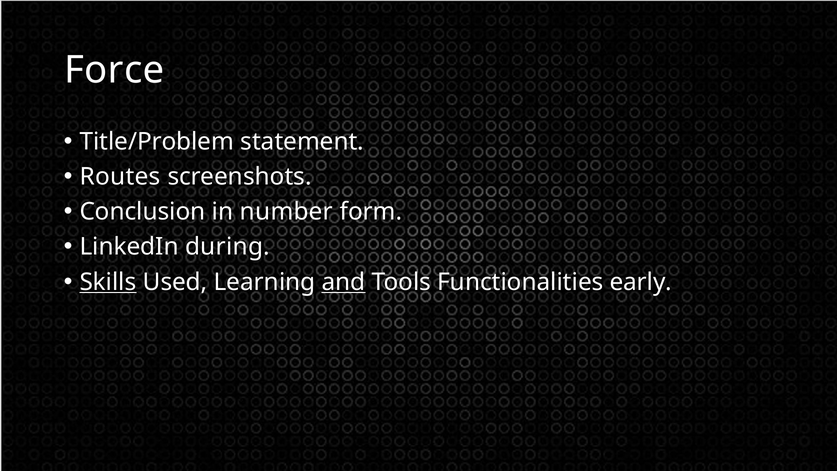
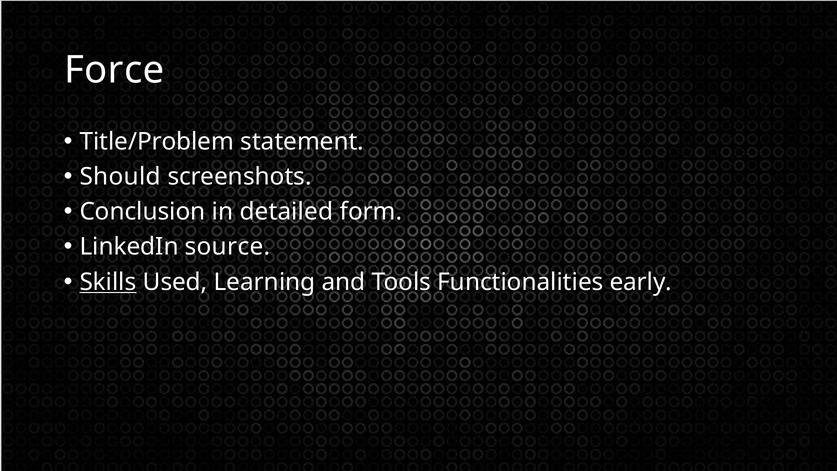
Routes: Routes -> Should
number: number -> detailed
during: during -> source
and underline: present -> none
